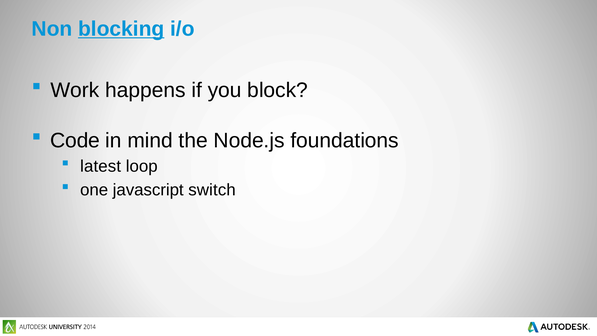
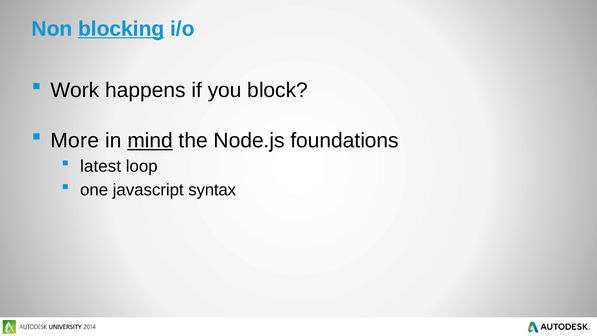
Code: Code -> More
mind underline: none -> present
switch: switch -> syntax
